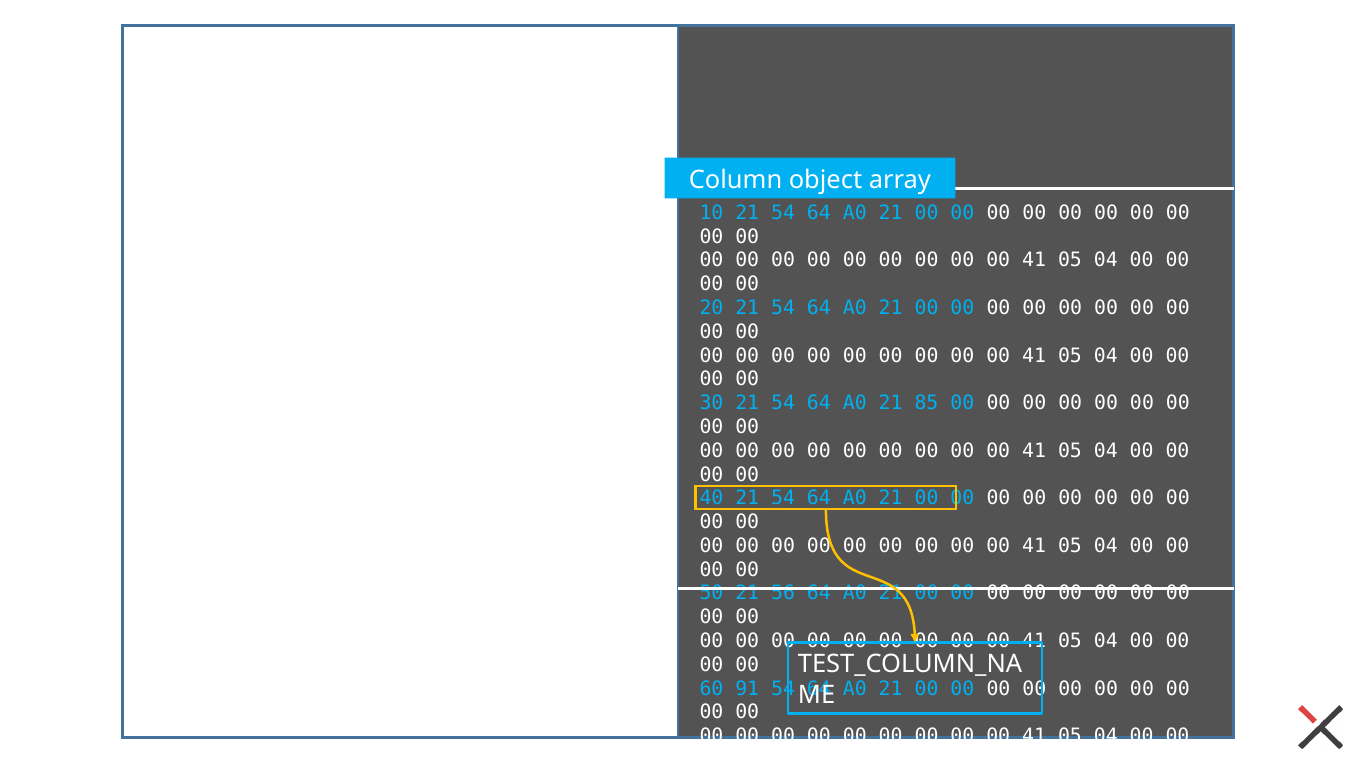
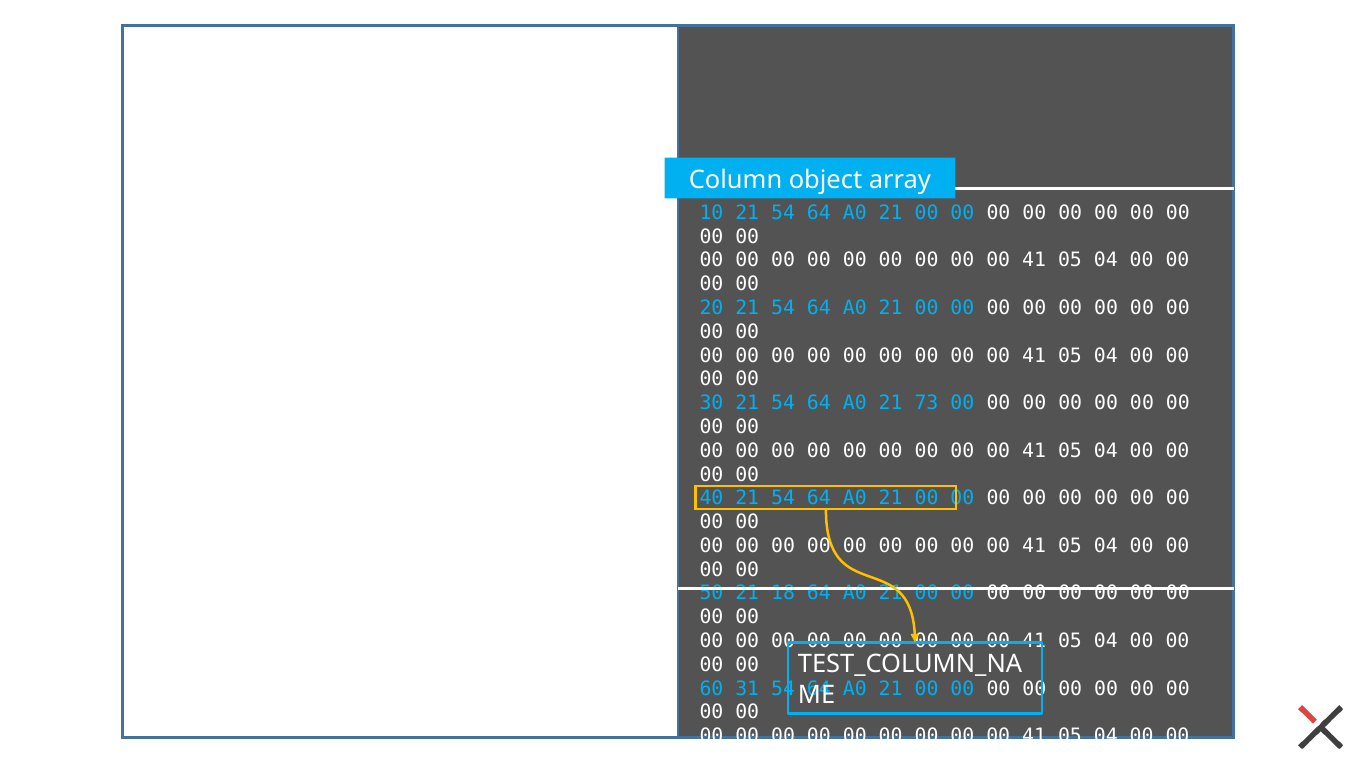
85: 85 -> 73
56: 56 -> 18
91: 91 -> 31
